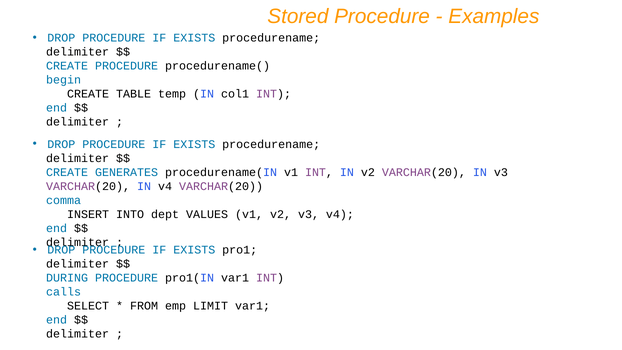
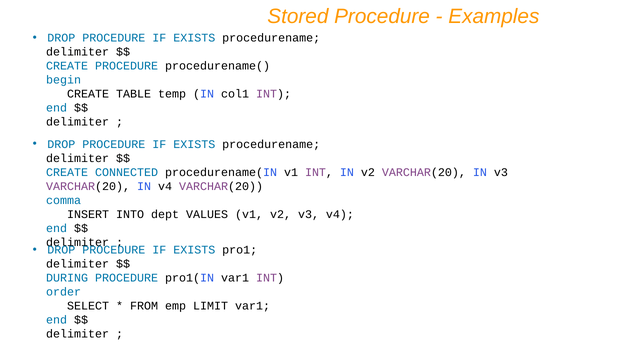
GENERATES: GENERATES -> CONNECTED
calls: calls -> order
